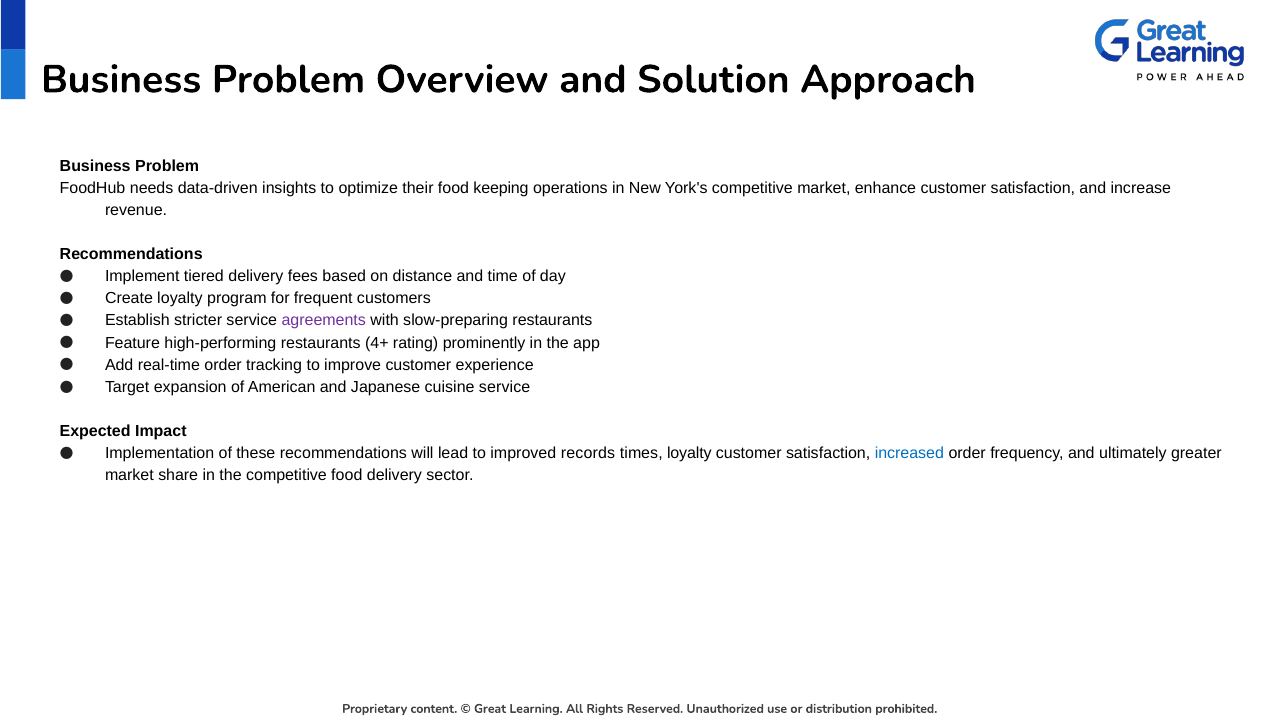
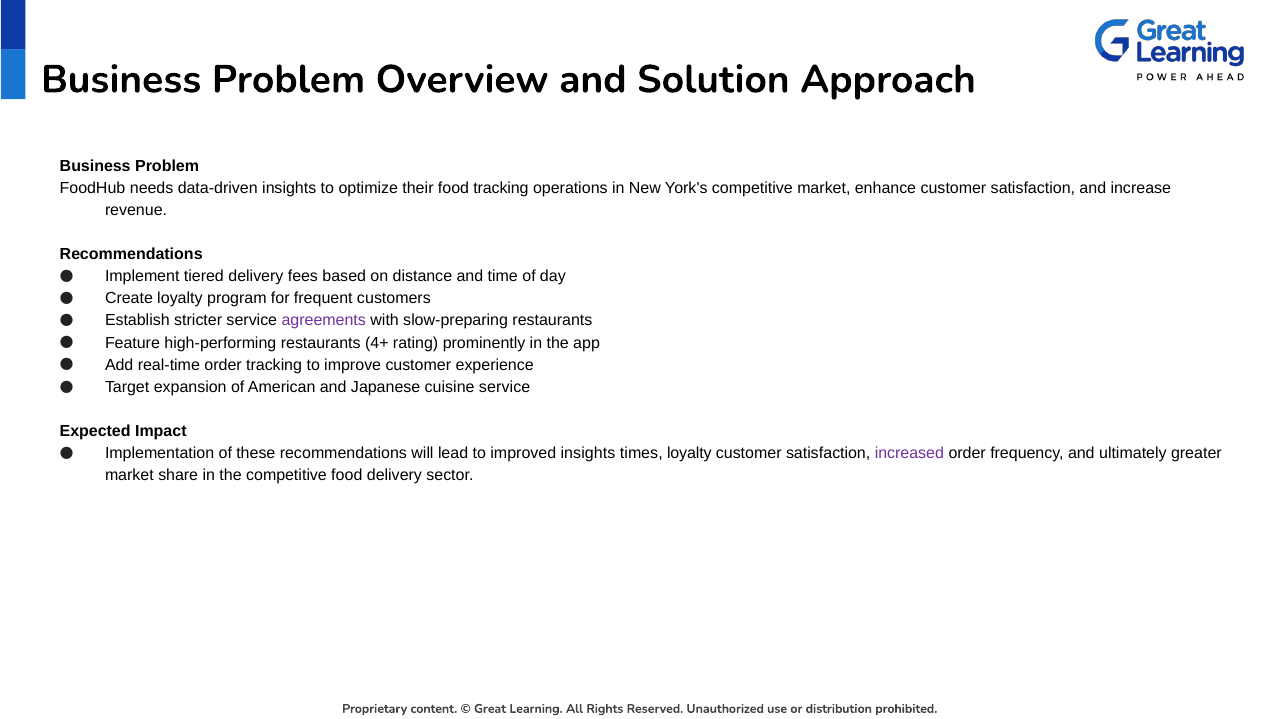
food keeping: keeping -> tracking
improved records: records -> insights
increased colour: blue -> purple
